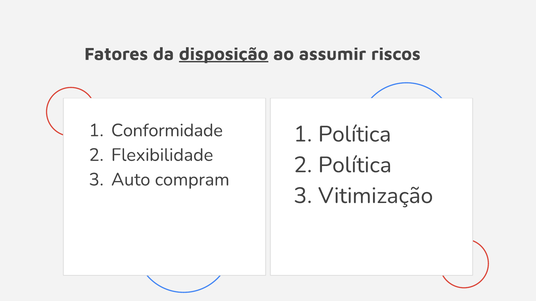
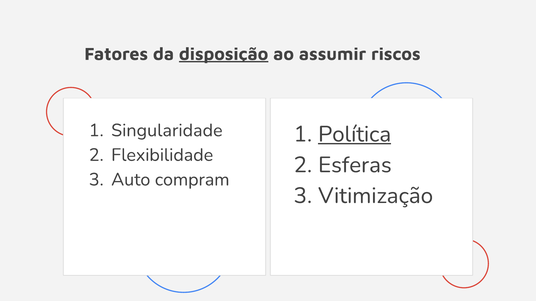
Conformidade: Conformidade -> Singularidade
Política at (355, 134) underline: none -> present
Política at (355, 165): Política -> Esferas
